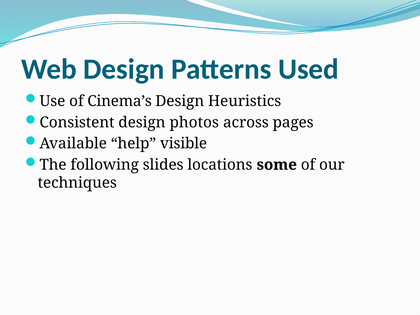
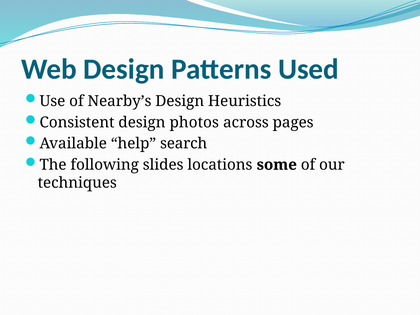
Cinema’s: Cinema’s -> Nearby’s
visible: visible -> search
